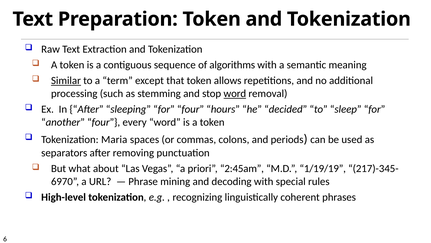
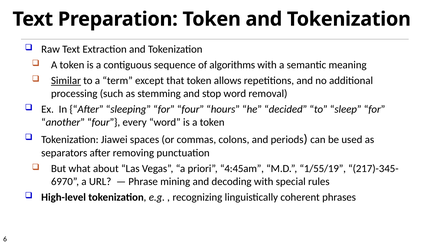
word at (235, 93) underline: present -> none
Maria: Maria -> Jiawei
2:45am: 2:45am -> 4:45am
1/19/19: 1/19/19 -> 1/55/19
